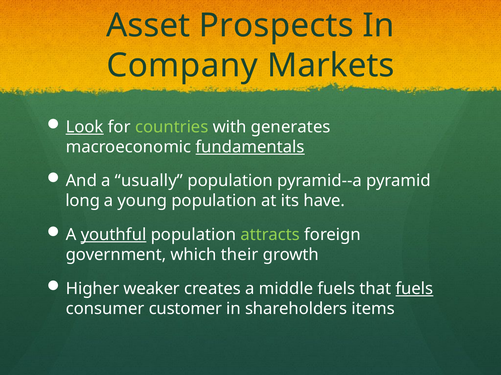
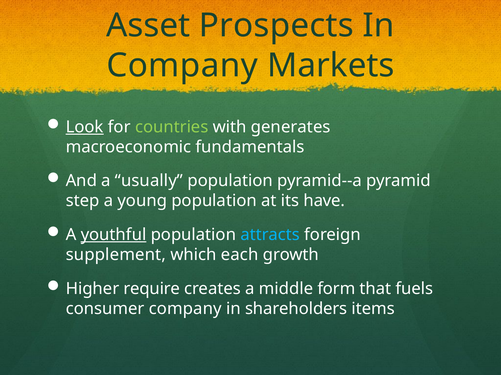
fundamentals underline: present -> none
long: long -> step
attracts colour: light green -> light blue
government: government -> supplement
their: their -> each
weaker: weaker -> require
middle fuels: fuels -> form
fuels at (414, 289) underline: present -> none
consumer customer: customer -> company
